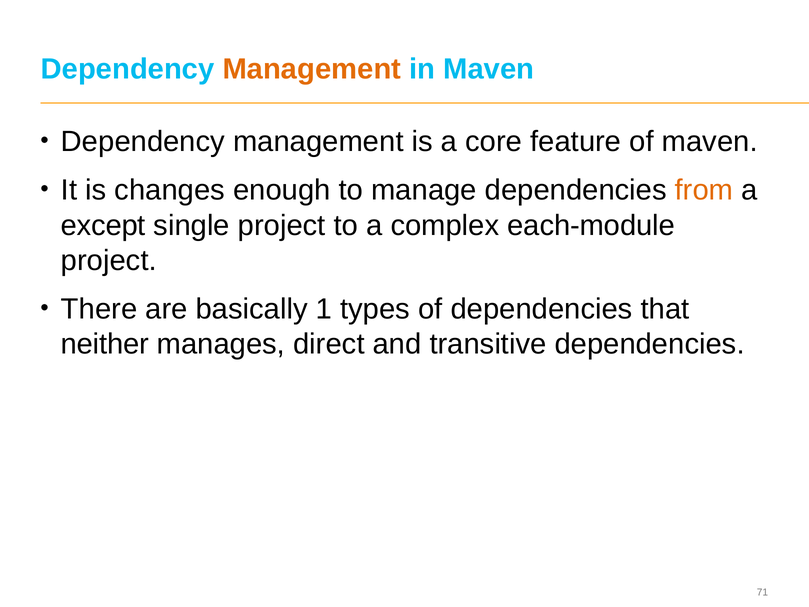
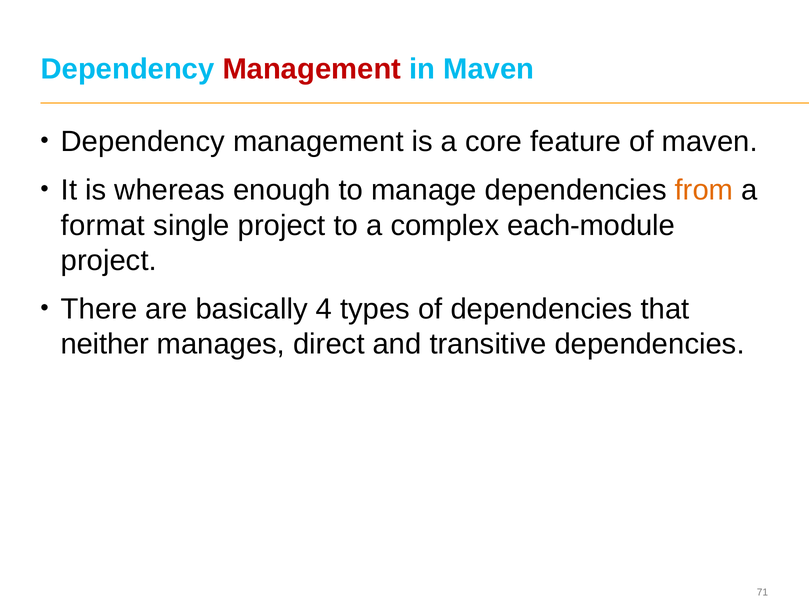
Management at (312, 69) colour: orange -> red
changes: changes -> whereas
except: except -> format
1: 1 -> 4
